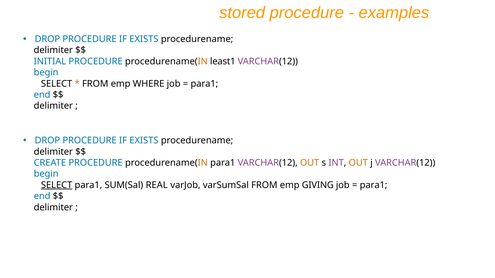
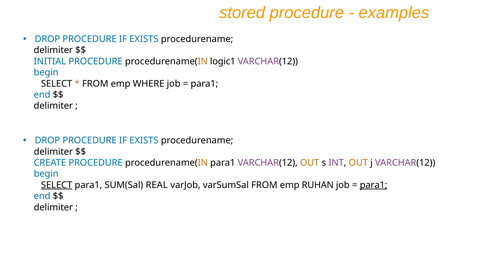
least1: least1 -> logic1
GIVING: GIVING -> RUHAN
para1 at (374, 185) underline: none -> present
